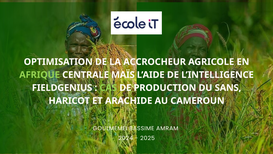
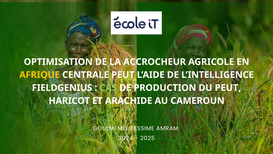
AFRIQUE colour: light green -> yellow
CENTRALE MAÏS: MAÏS -> PEUT
DU SANS: SANS -> PEUT
